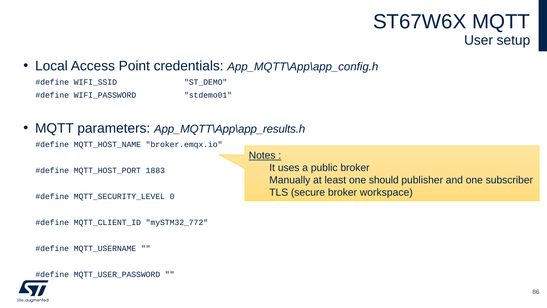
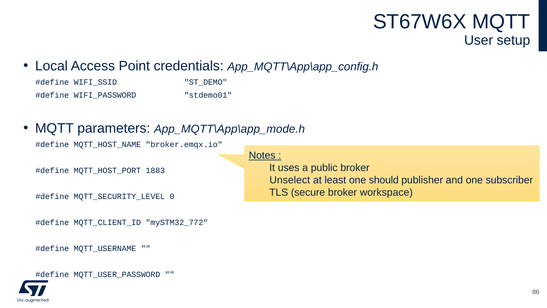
App_MQTT\App\app_results.h: App_MQTT\App\app_results.h -> App_MQTT\App\app_mode.h
Manually: Manually -> Unselect
